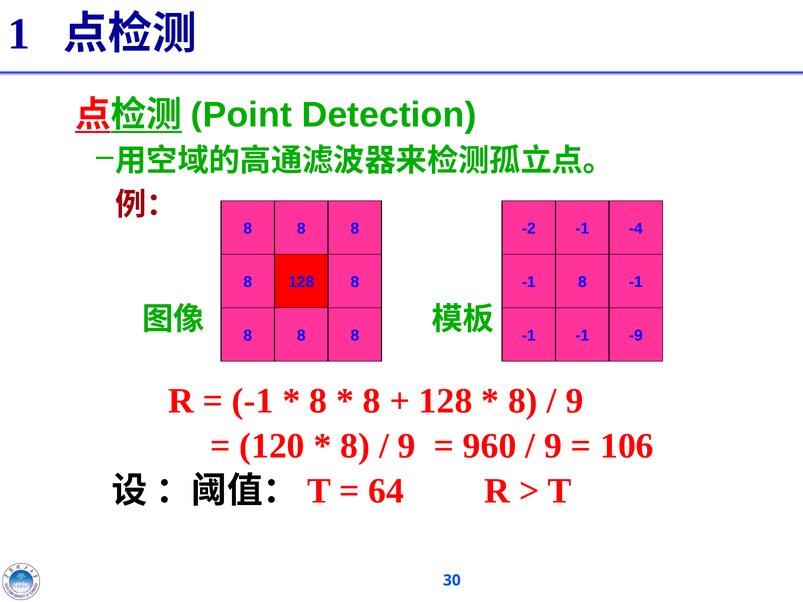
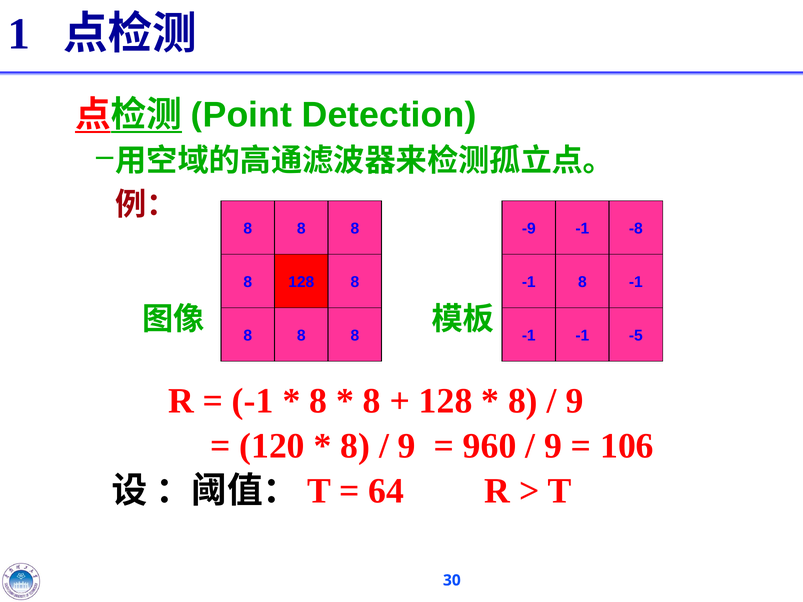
-2: -2 -> -9
-4: -4 -> -8
-9: -9 -> -5
